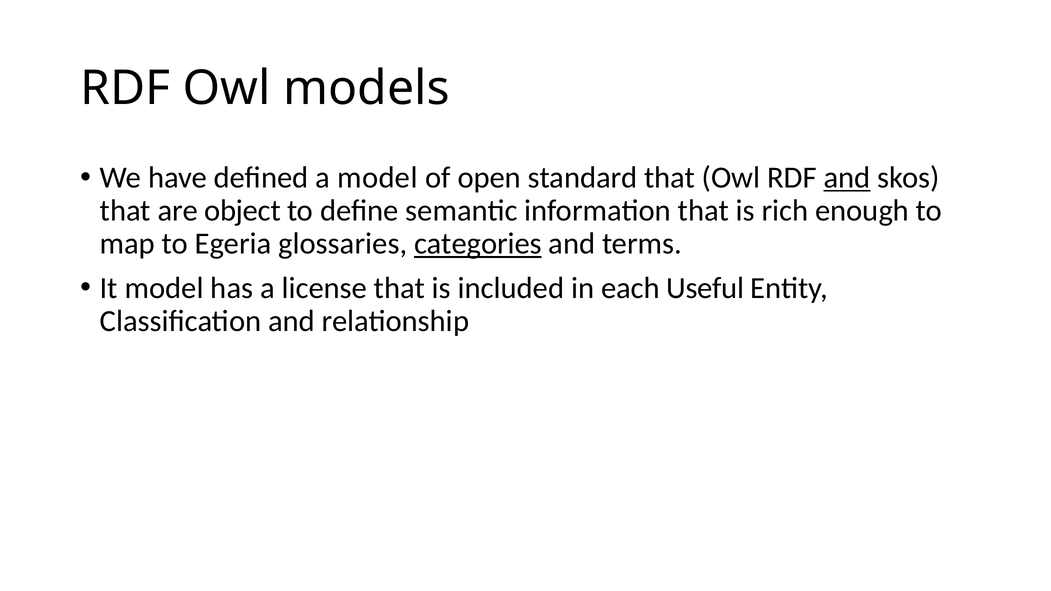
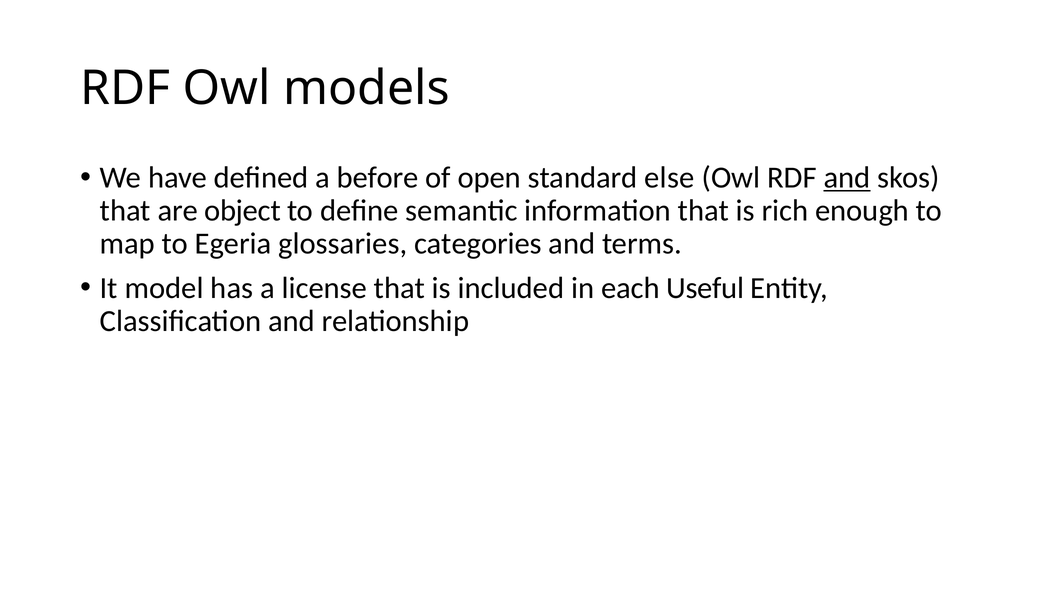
a model: model -> before
standard that: that -> else
categories underline: present -> none
